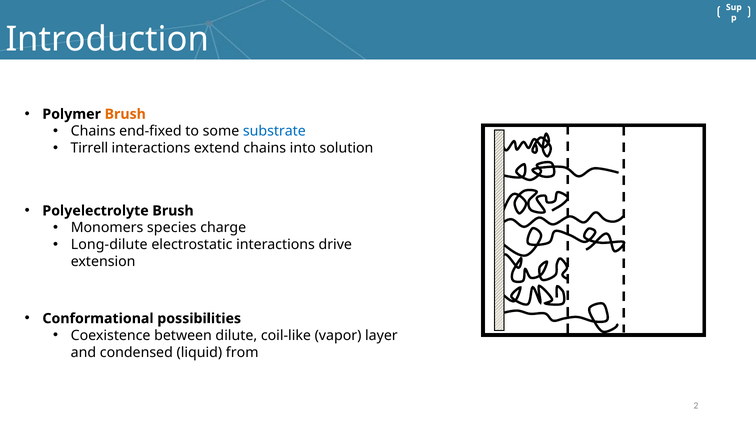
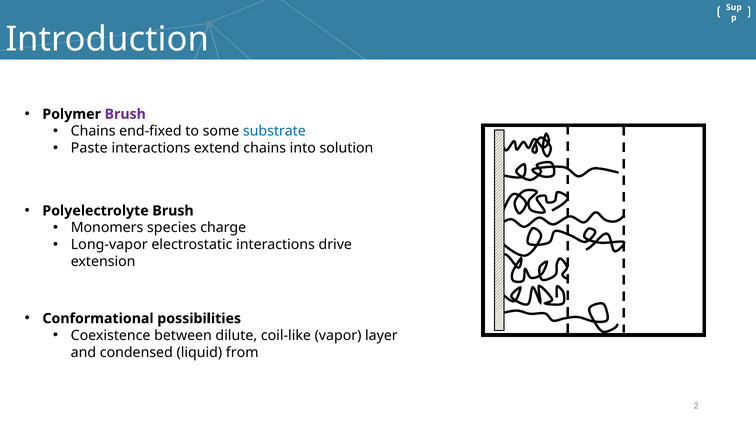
Brush at (125, 114) colour: orange -> purple
Tirrell: Tirrell -> Paste
Long-dilute: Long-dilute -> Long-vapor
